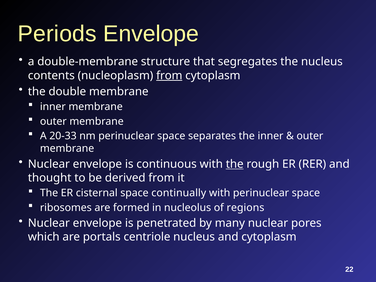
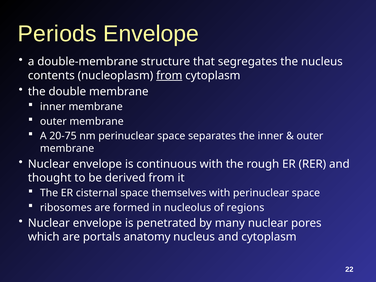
20-33: 20-33 -> 20-75
the at (235, 164) underline: present -> none
continually: continually -> themselves
centriole: centriole -> anatomy
